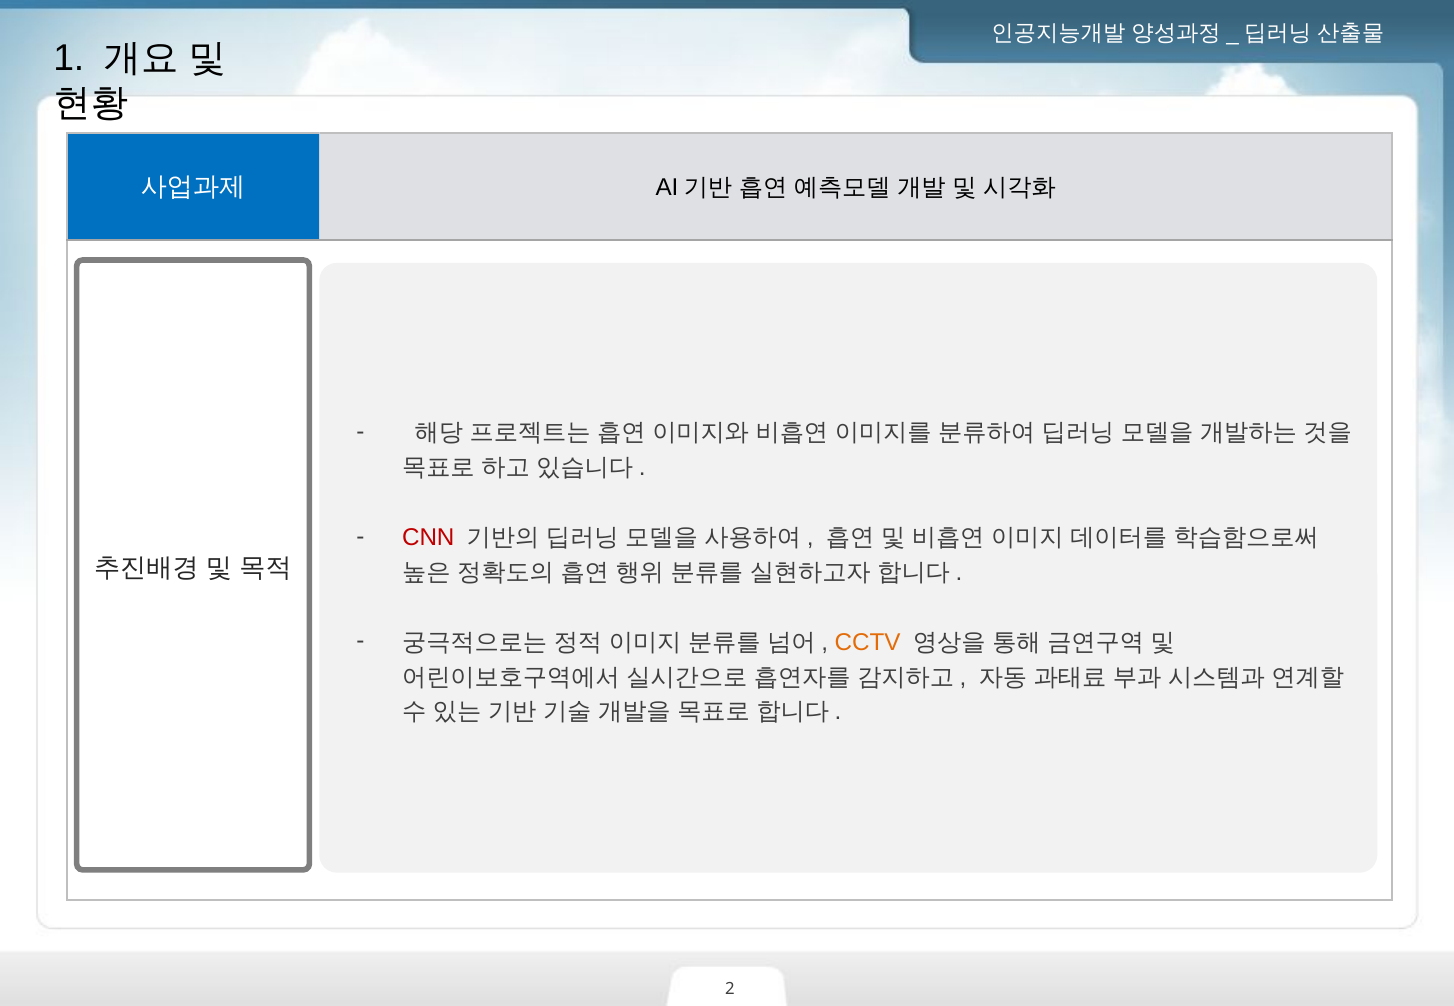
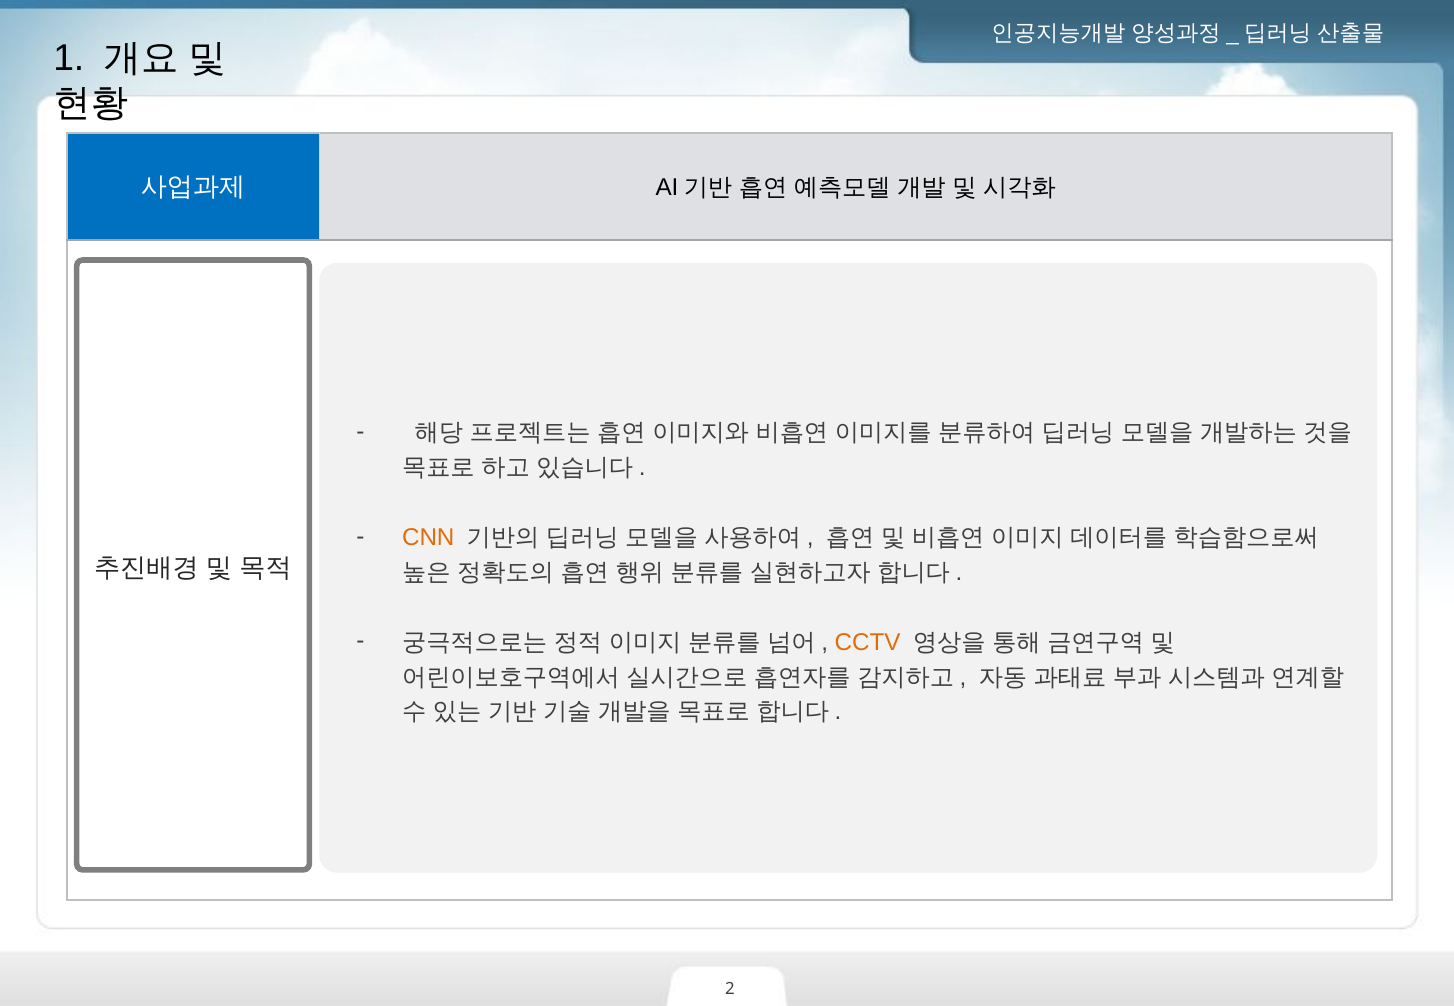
CNN colour: red -> orange
